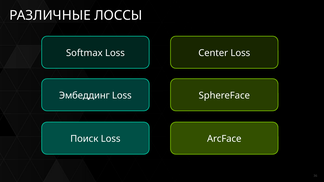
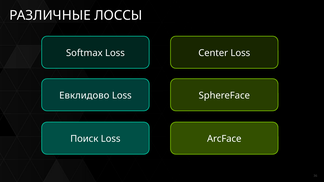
Эмбеддинг: Эмбеддинг -> Евклидово
